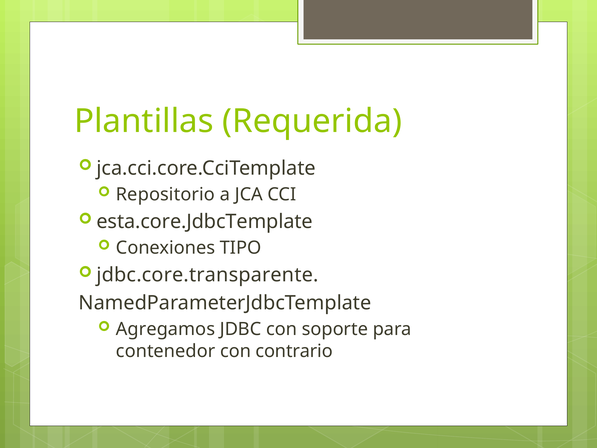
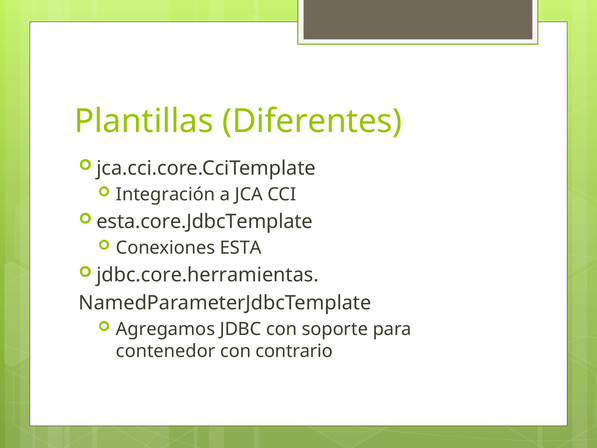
Requerida: Requerida -> Diferentes
Repositorio: Repositorio -> Integración
TIPO: TIPO -> ESTA
jdbc.core.transparente: jdbc.core.transparente -> jdbc.core.herramientas
